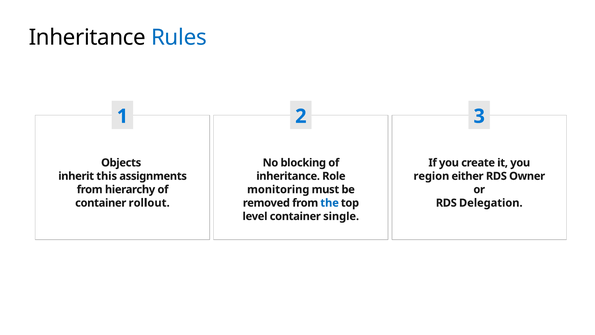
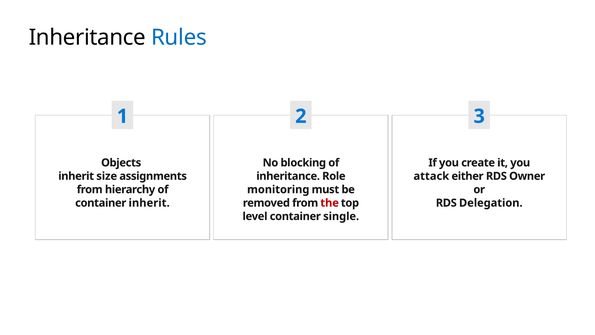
this: this -> size
region: region -> attack
container rollout: rollout -> inherit
the colour: blue -> red
